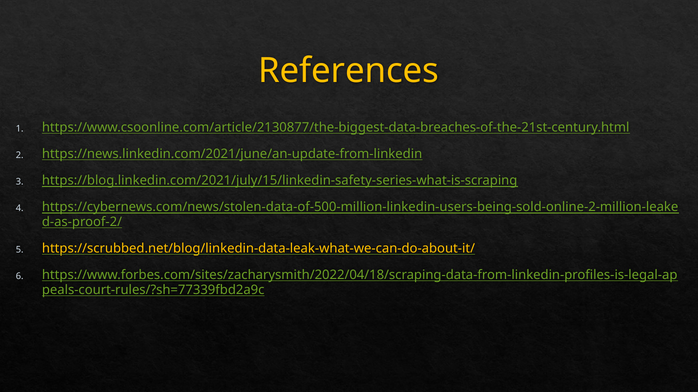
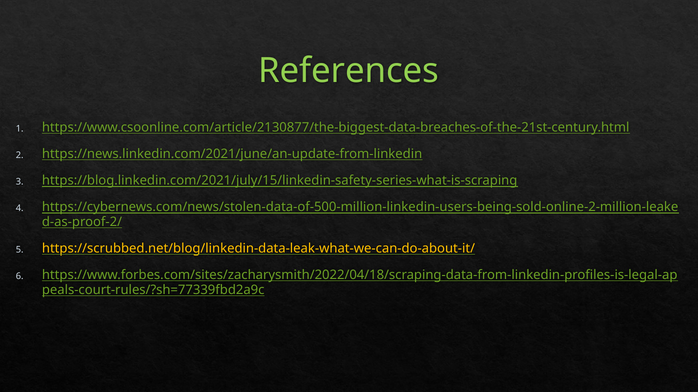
References colour: yellow -> light green
